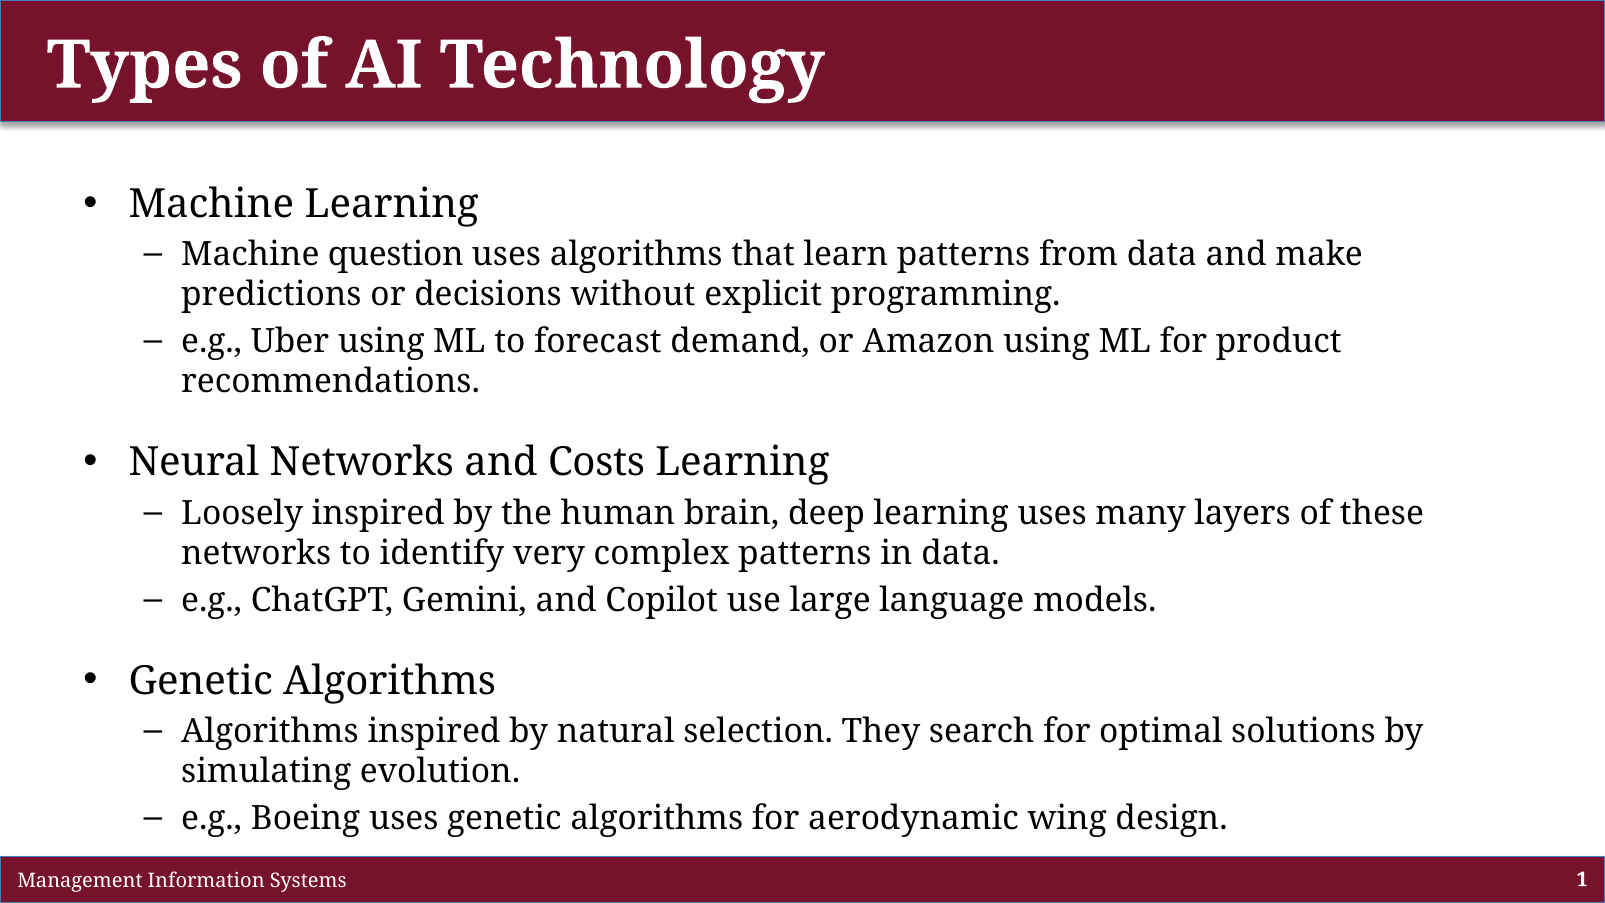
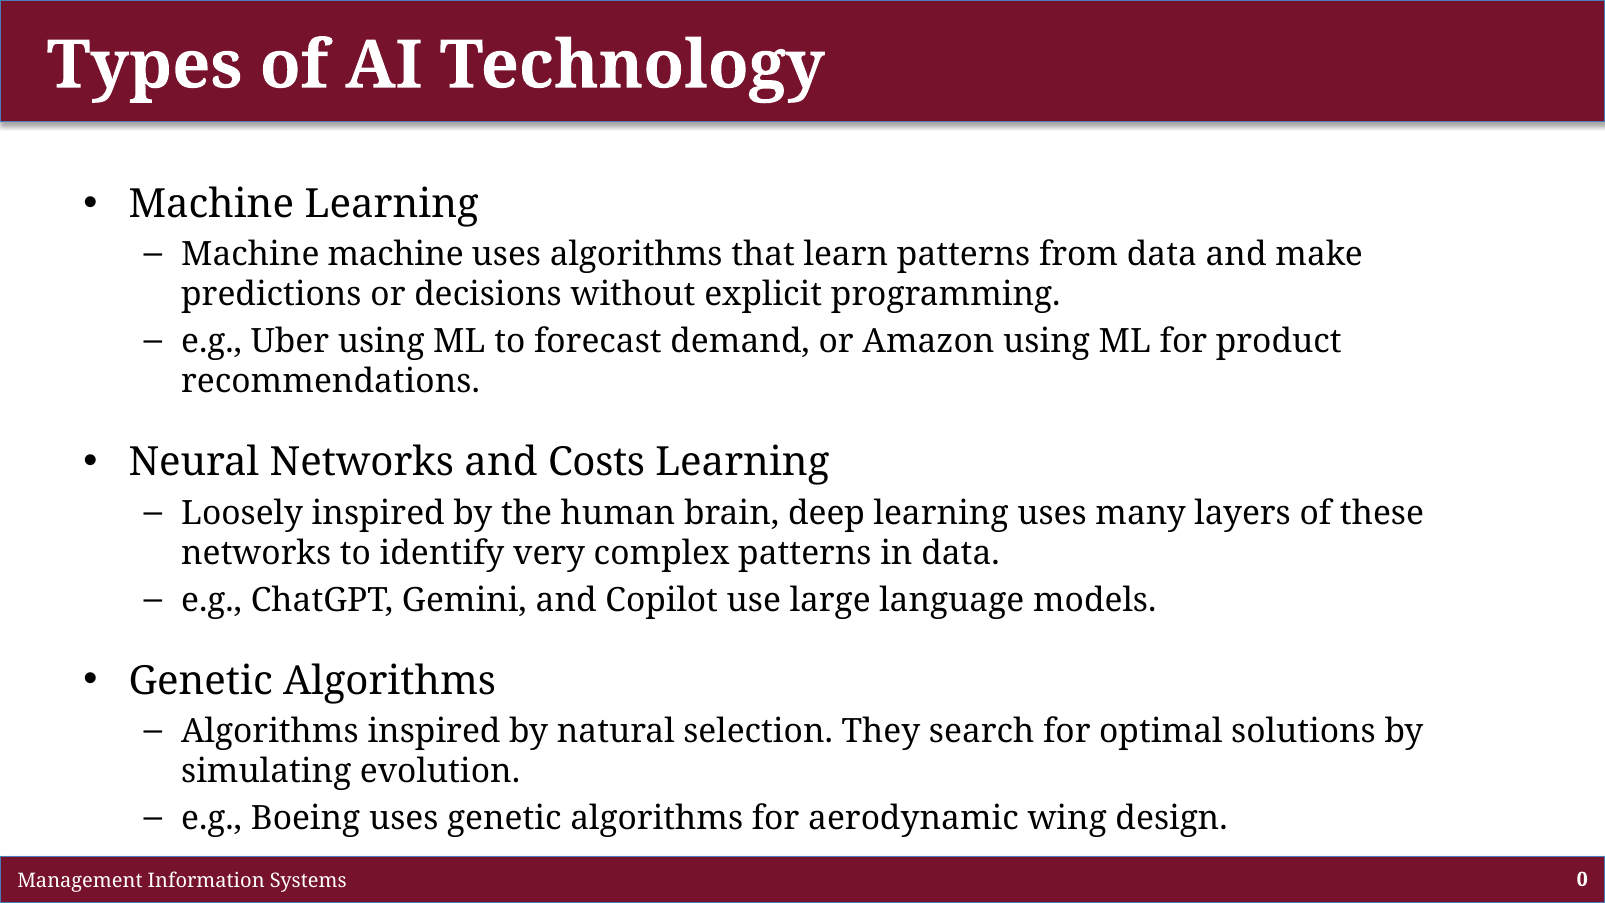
Machine question: question -> machine
1: 1 -> 0
